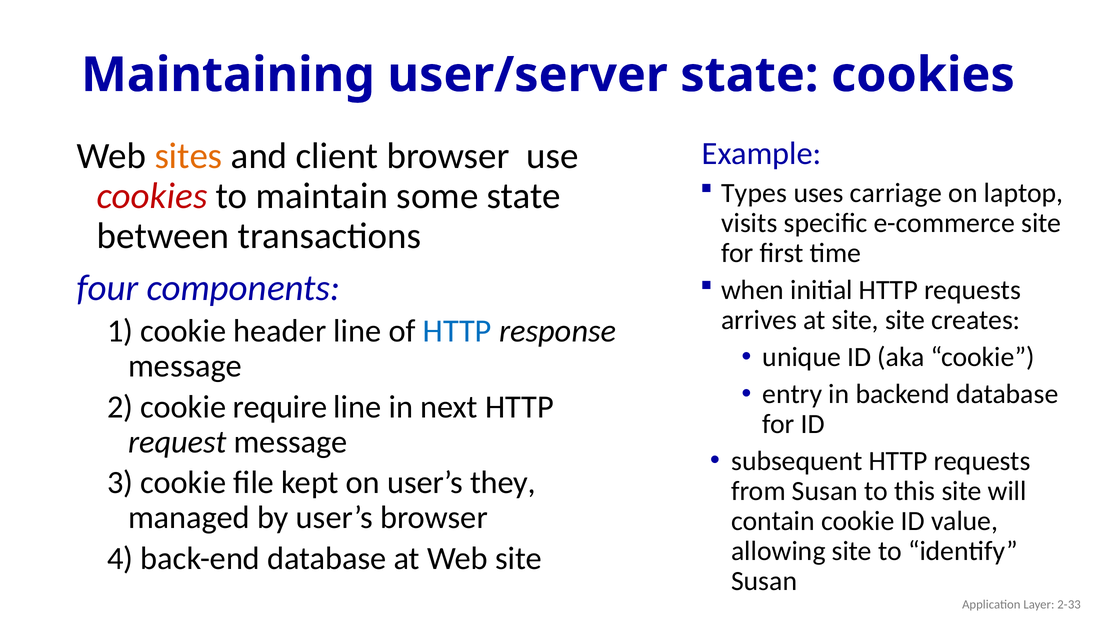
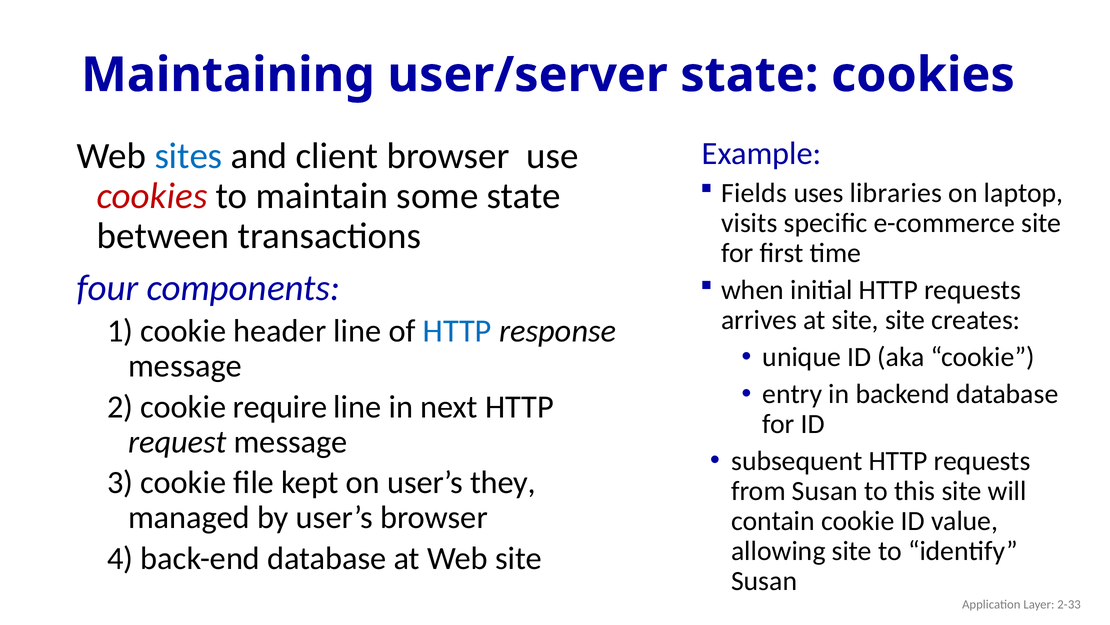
sites colour: orange -> blue
Types: Types -> Fields
carriage: carriage -> libraries
